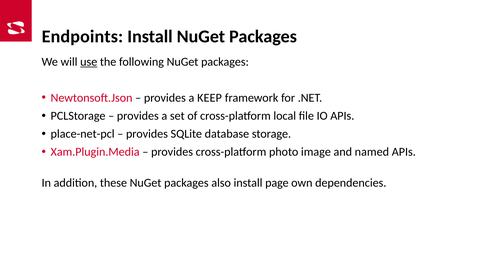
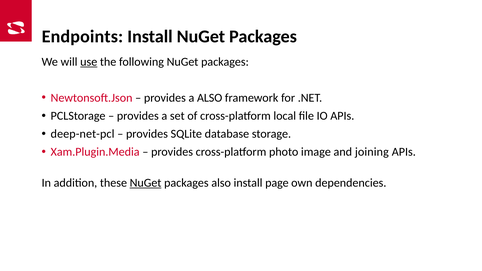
a KEEP: KEEP -> ALSO
place-net-pcl: place-net-pcl -> deep-net-pcl
named: named -> joining
NuGet at (146, 183) underline: none -> present
